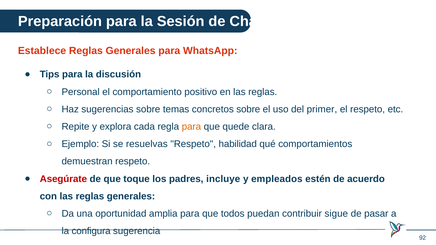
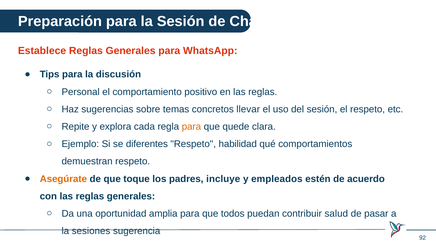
concretos sobre: sobre -> llevar
del primer: primer -> sesión
resuelvas: resuelvas -> diferentes
Asegúrate colour: red -> orange
sigue: sigue -> salud
configura: configura -> sesiones
